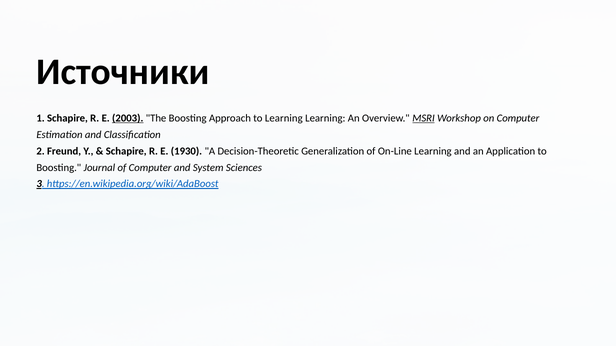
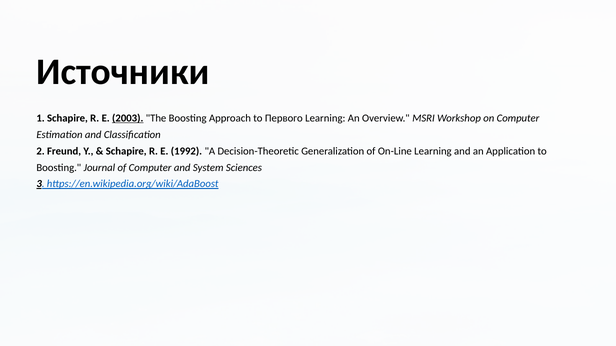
to Learning: Learning -> Первого
MSRI underline: present -> none
1930: 1930 -> 1992
